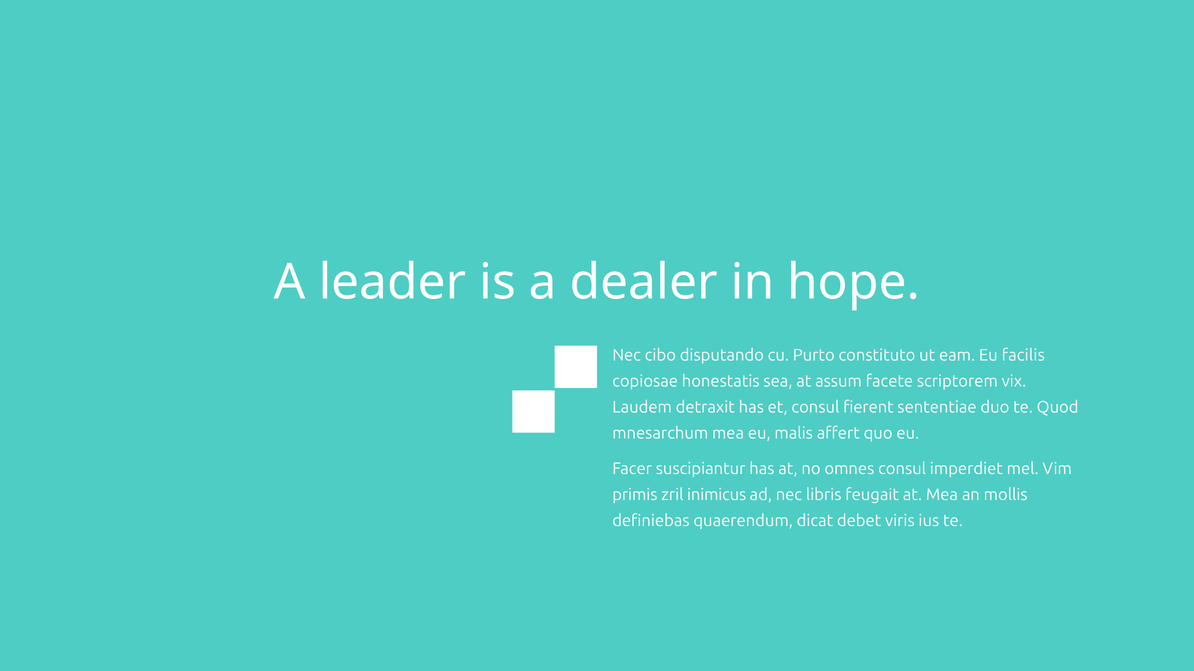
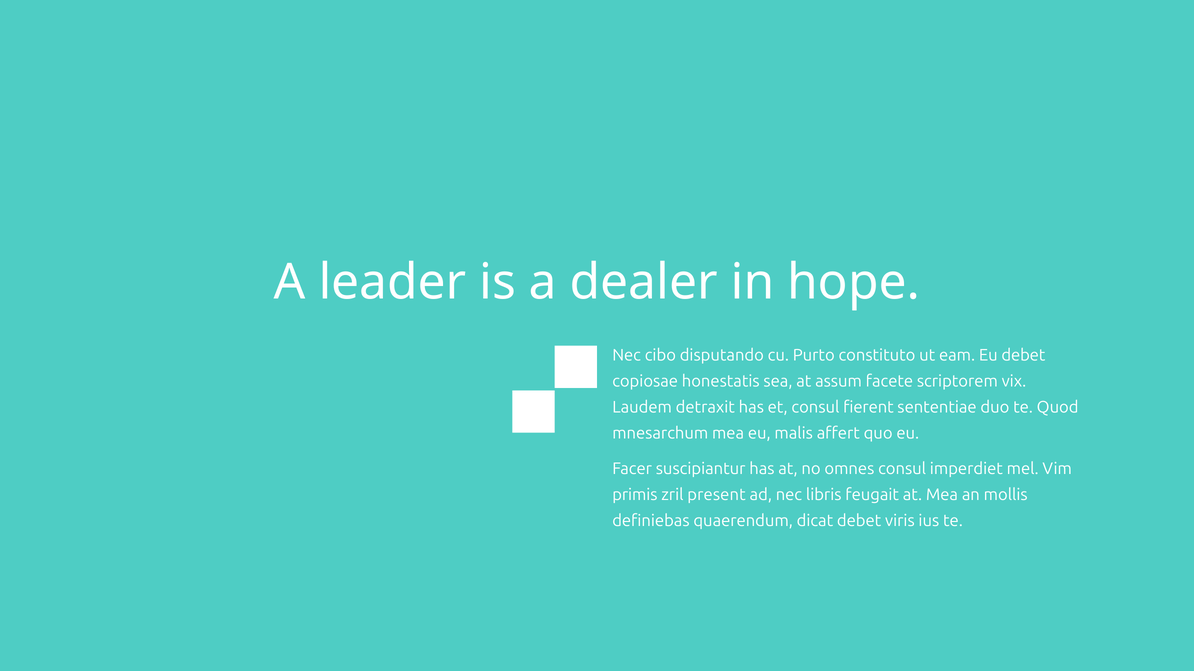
Eu facilis: facilis -> debet
inimicus: inimicus -> present
